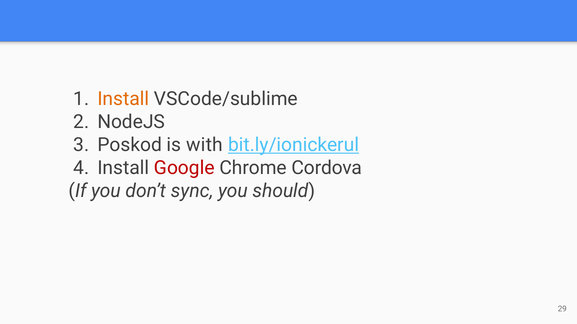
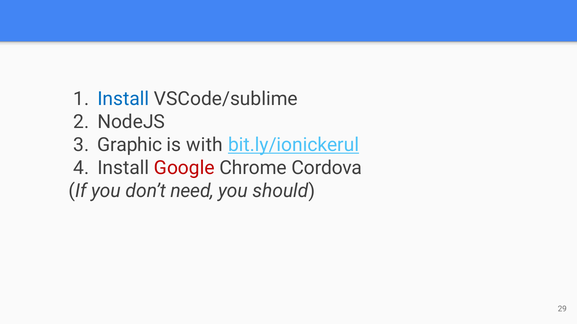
Install at (123, 99) colour: orange -> blue
Poskod: Poskod -> Graphic
sync: sync -> need
